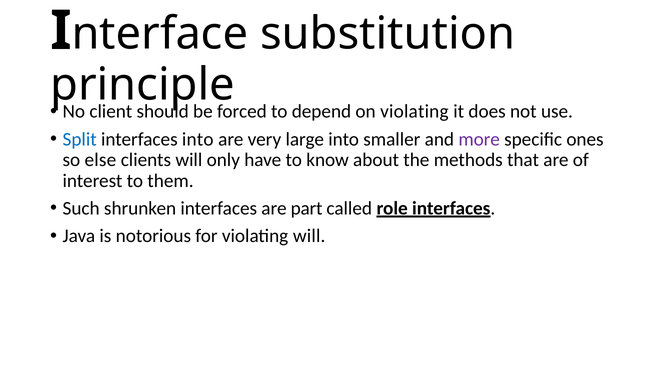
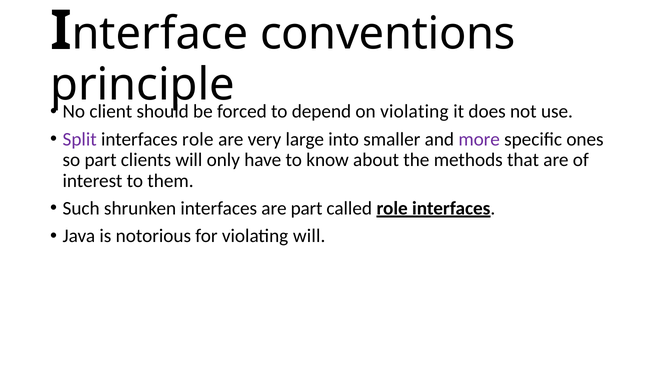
substitution: substitution -> conventions
Split colour: blue -> purple
interfaces into: into -> role
so else: else -> part
